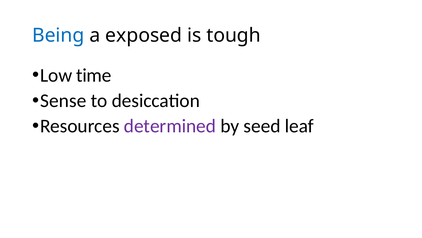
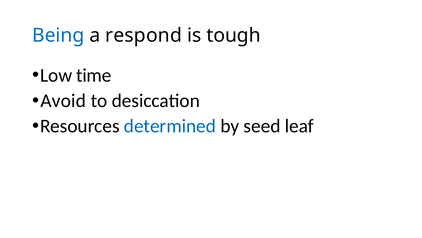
exposed: exposed -> respond
Sense: Sense -> Avoid
determined colour: purple -> blue
